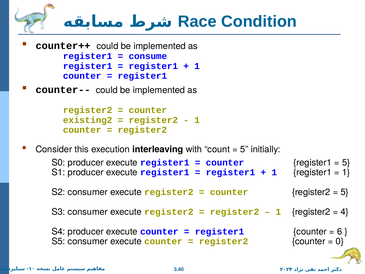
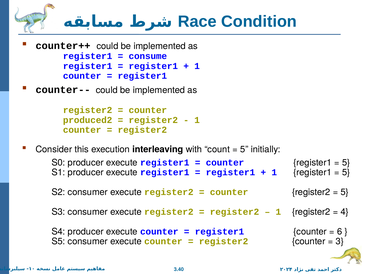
existing2: existing2 -> produced2
1 at (346, 172): 1 -> 5
0: 0 -> 3
